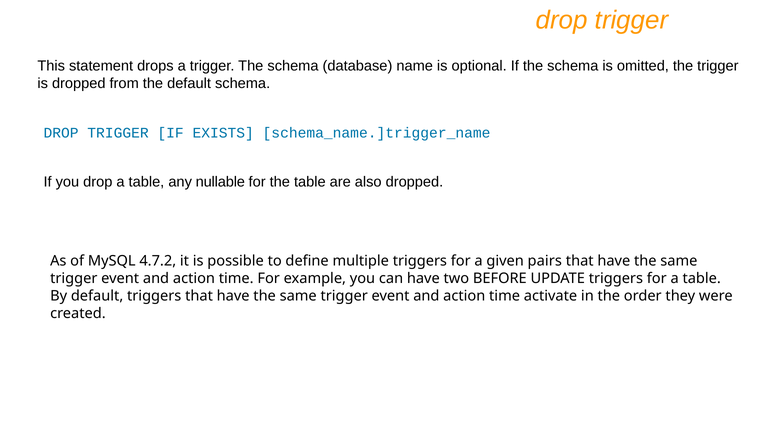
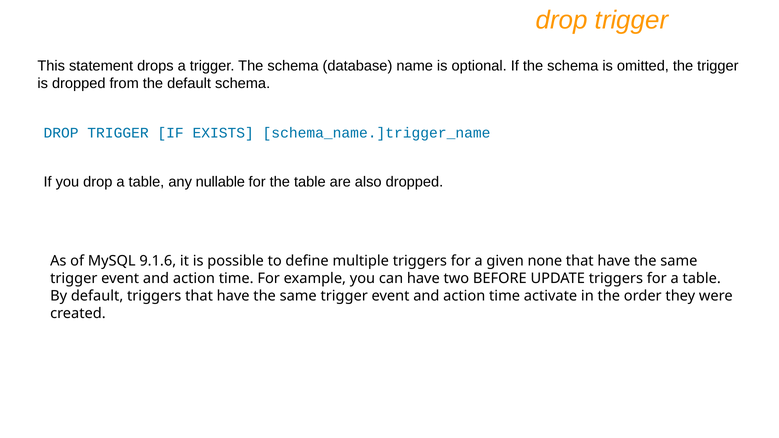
4.7.2: 4.7.2 -> 9.1.6
pairs: pairs -> none
